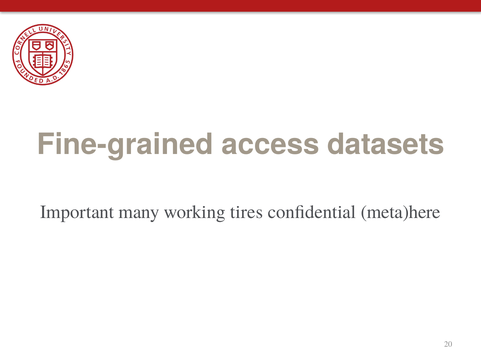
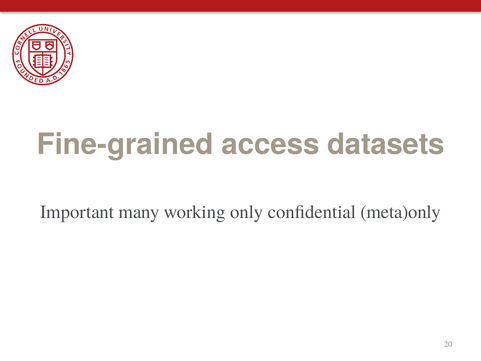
tires: tires -> only
meta)here: meta)here -> meta)only
